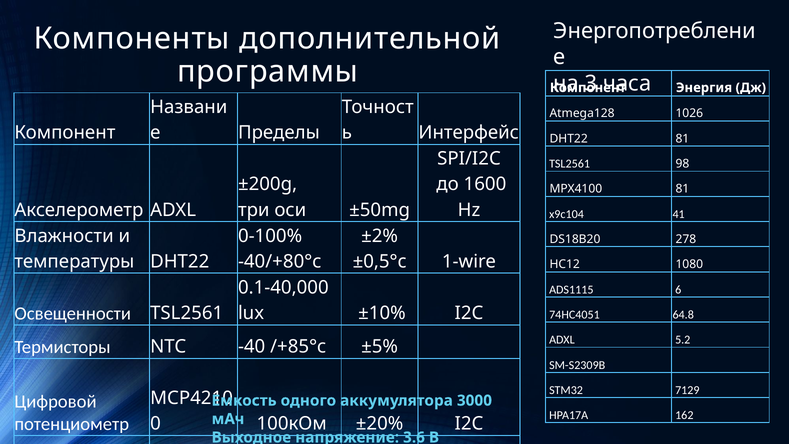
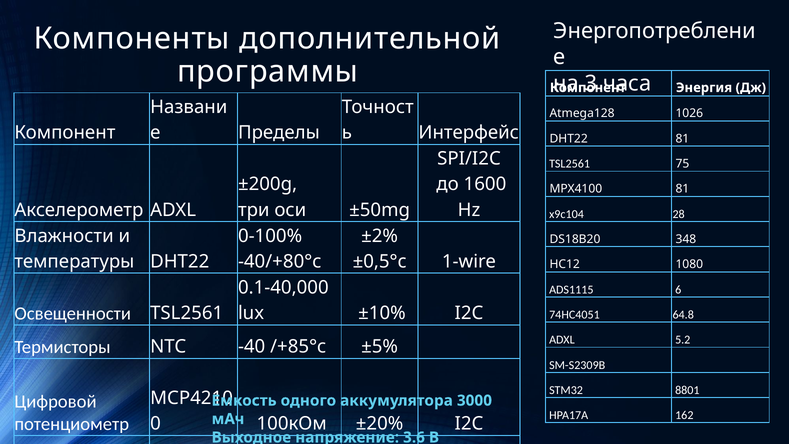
98: 98 -> 75
41: 41 -> 28
278: 278 -> 348
7129: 7129 -> 8801
